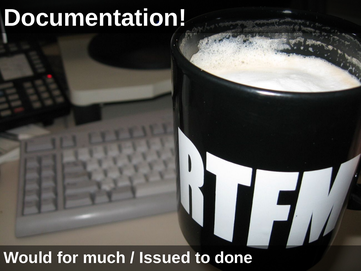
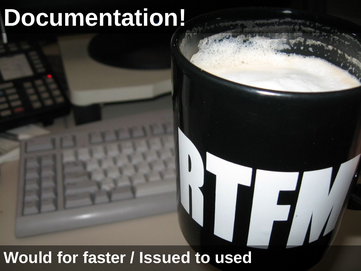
much: much -> faster
done: done -> used
